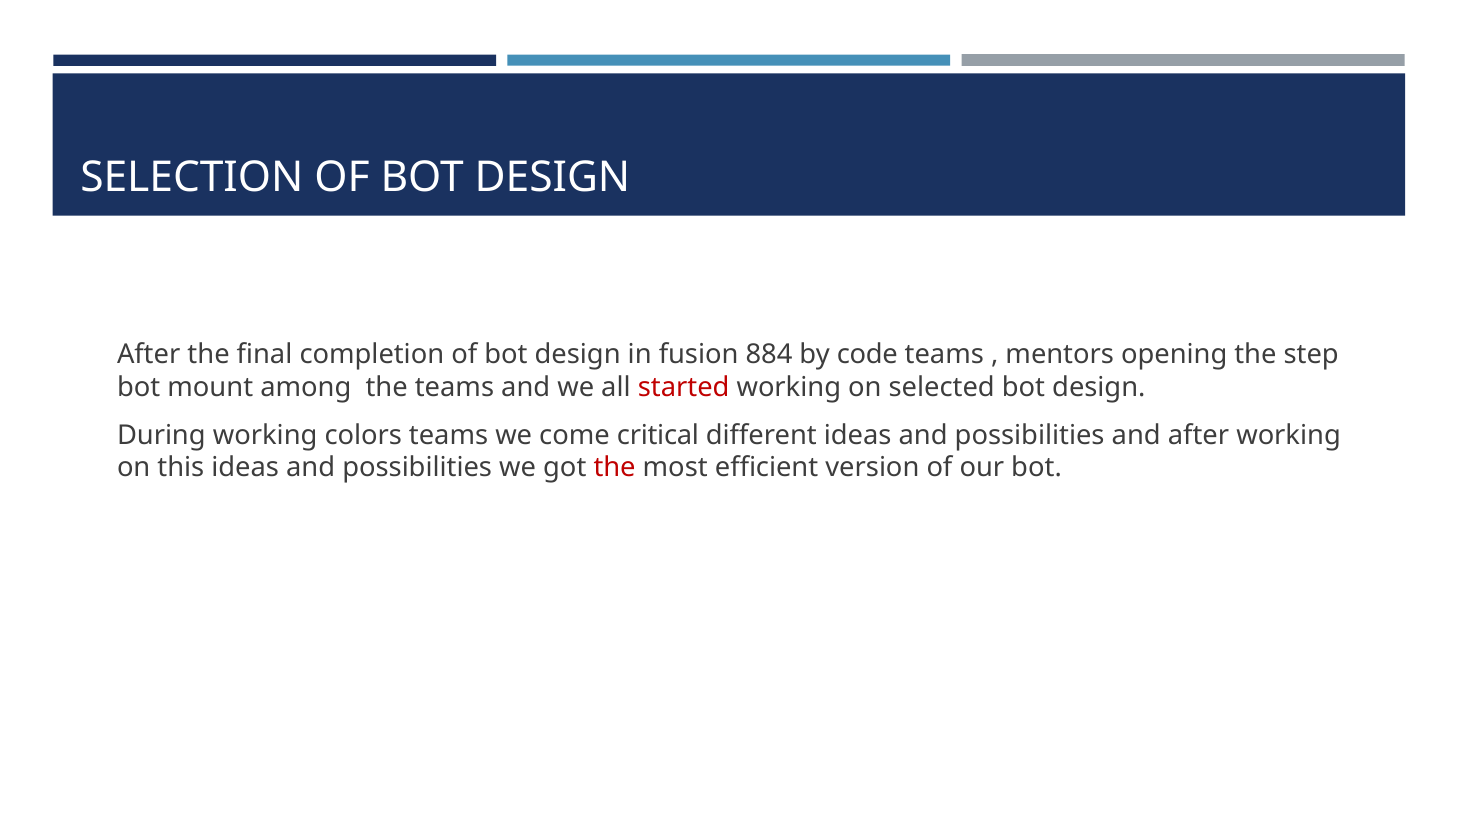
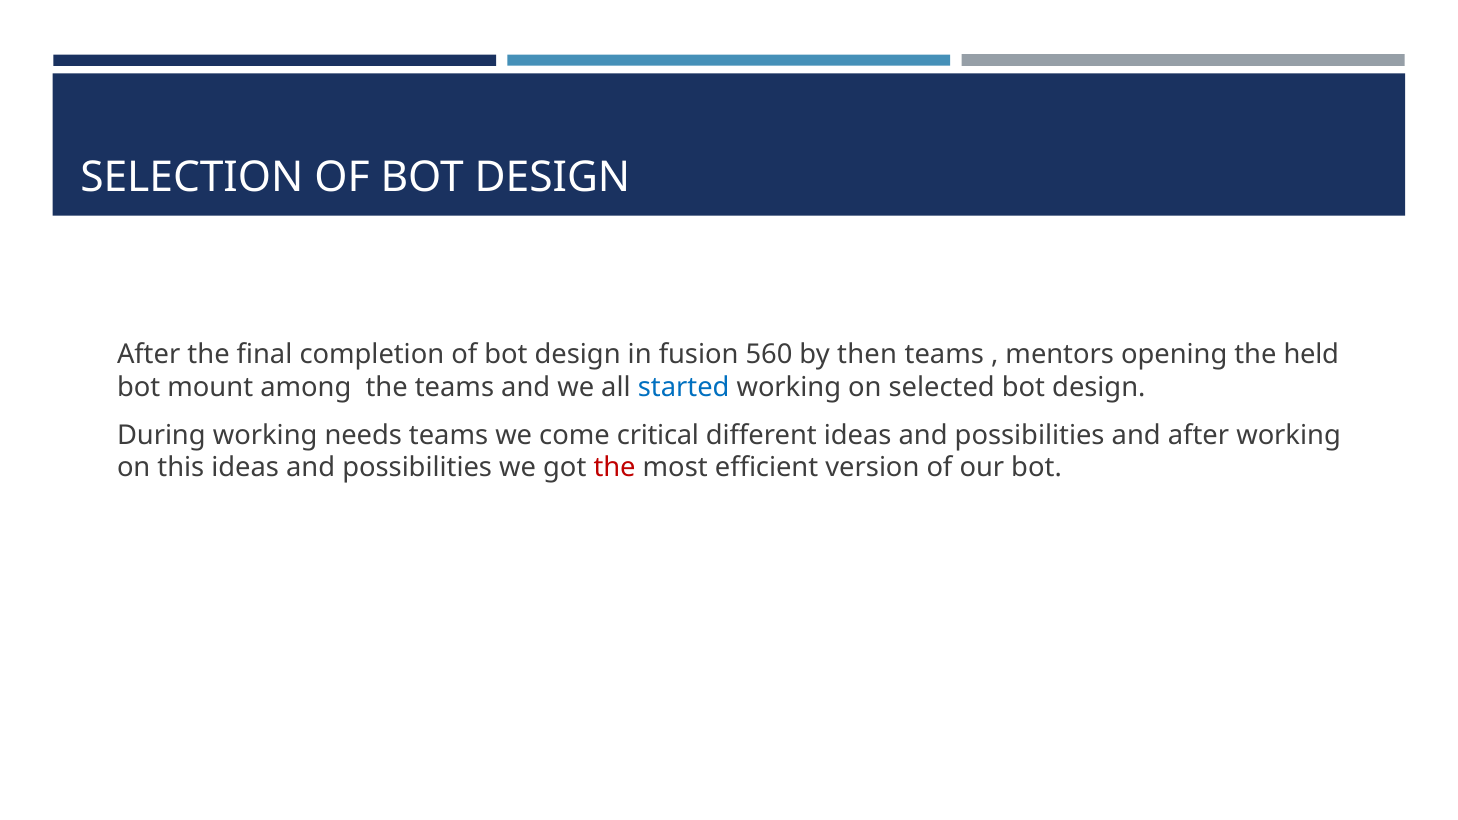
884: 884 -> 560
code: code -> then
step: step -> held
started colour: red -> blue
colors: colors -> needs
